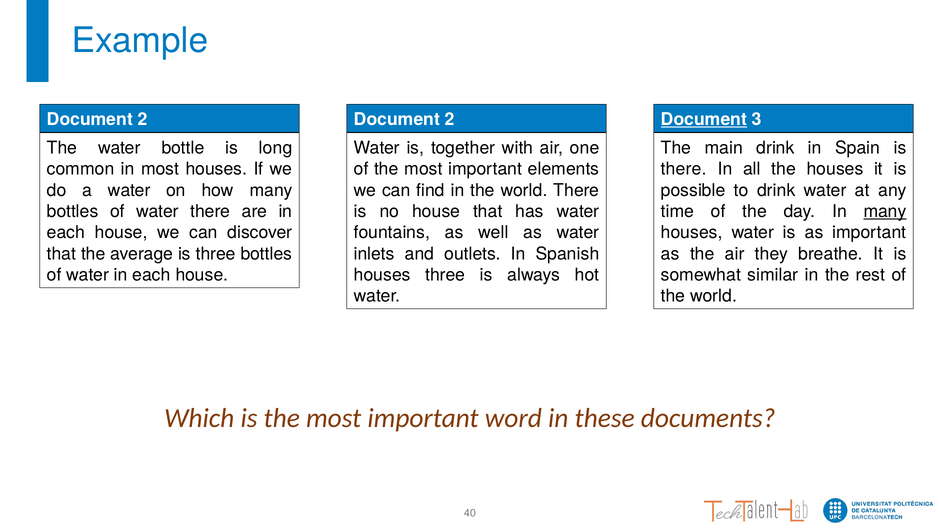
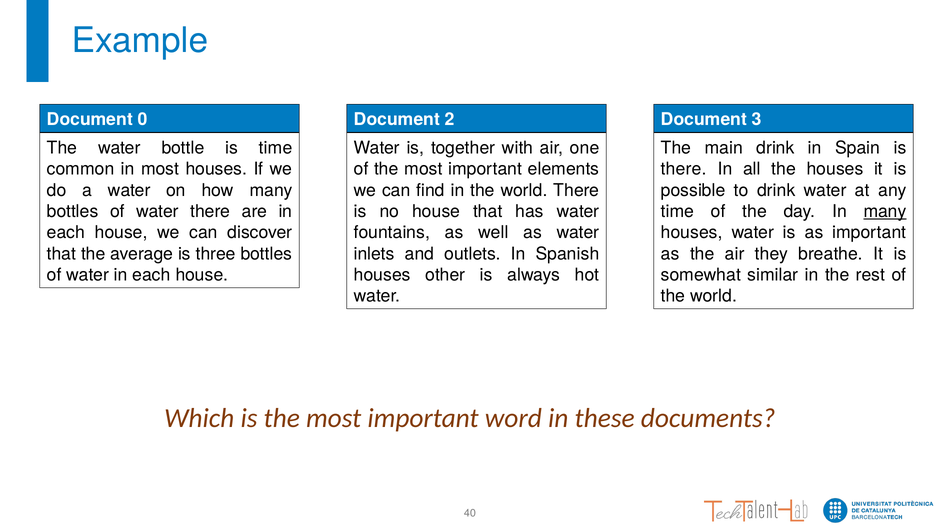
2 at (143, 119): 2 -> 0
Document at (704, 119) underline: present -> none
is long: long -> time
houses three: three -> other
